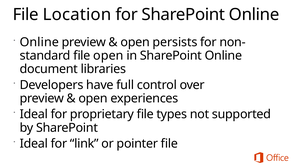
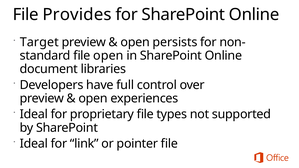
Location: Location -> Provides
Online at (39, 42): Online -> Target
